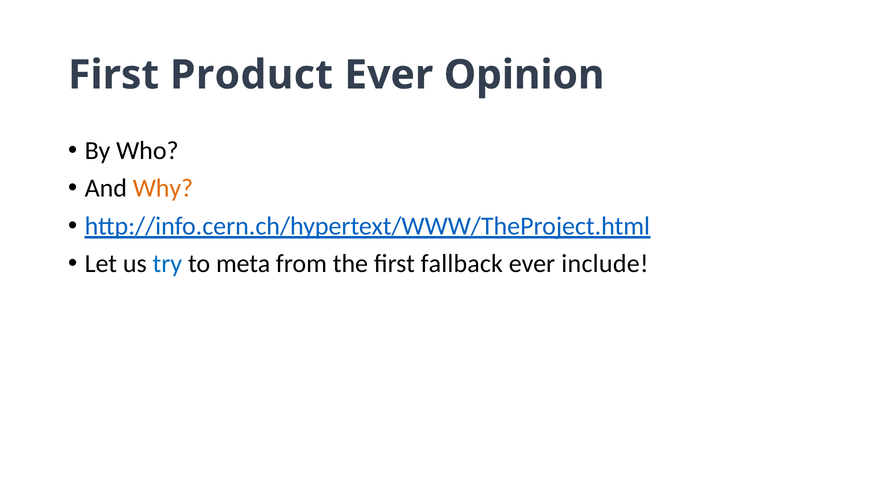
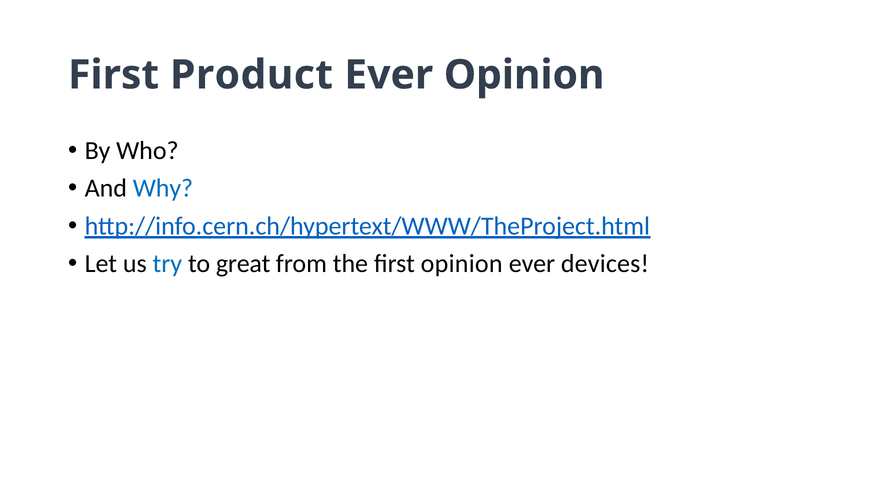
Why colour: orange -> blue
meta: meta -> great
first fallback: fallback -> opinion
include: include -> devices
